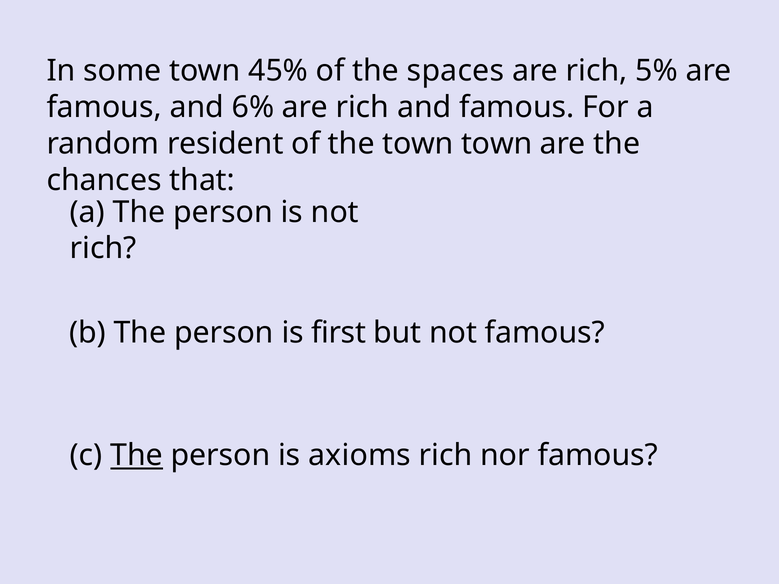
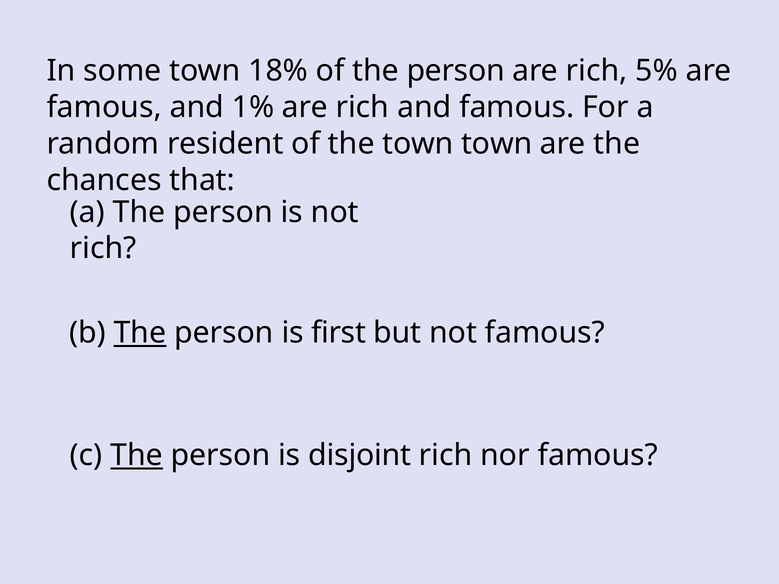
45%: 45% -> 18%
of the spaces: spaces -> person
6%: 6% -> 1%
The at (140, 333) underline: none -> present
axioms: axioms -> disjoint
